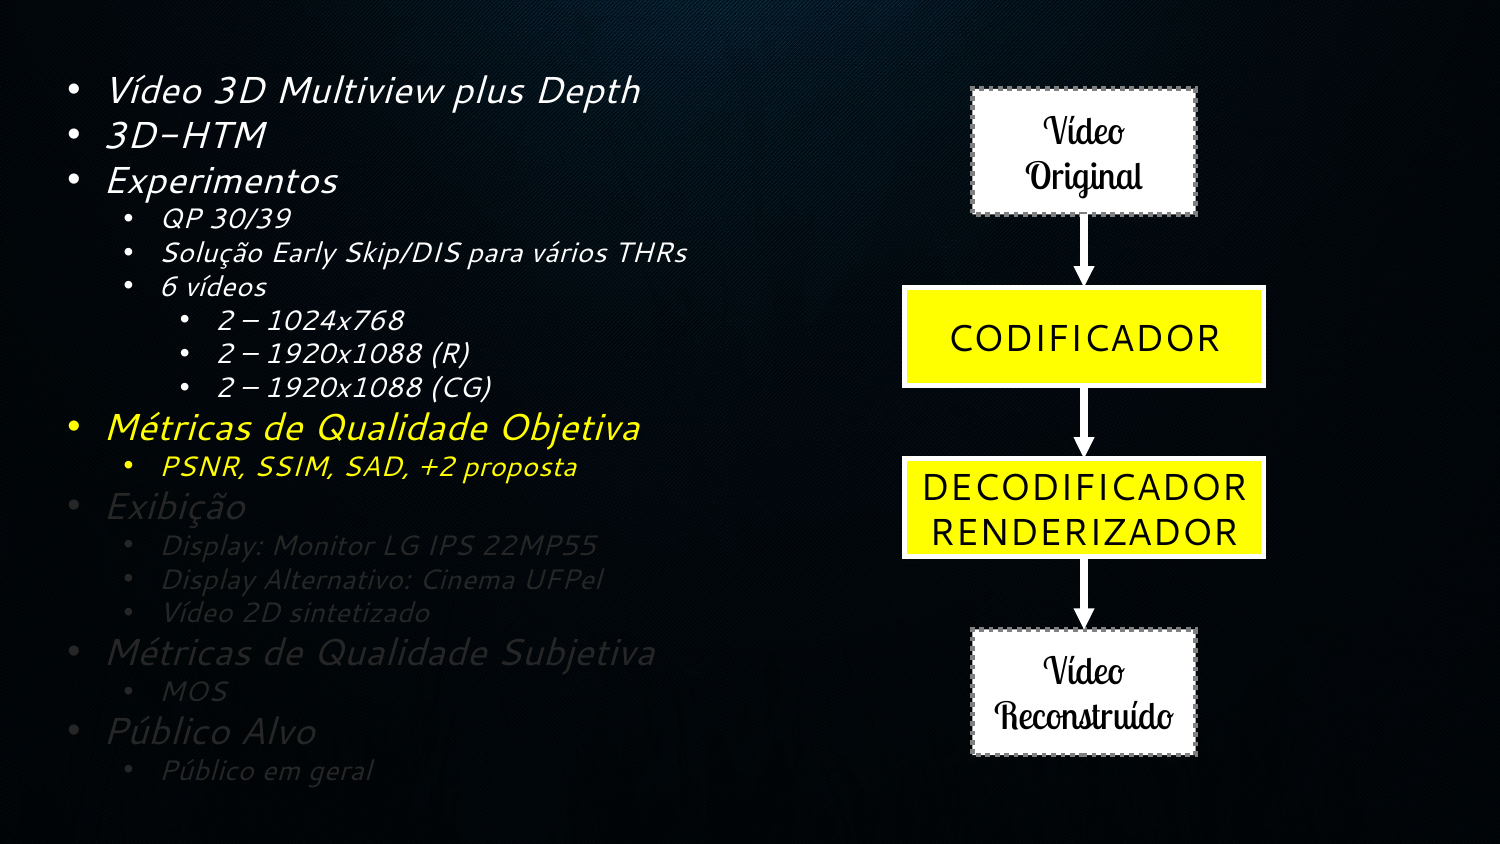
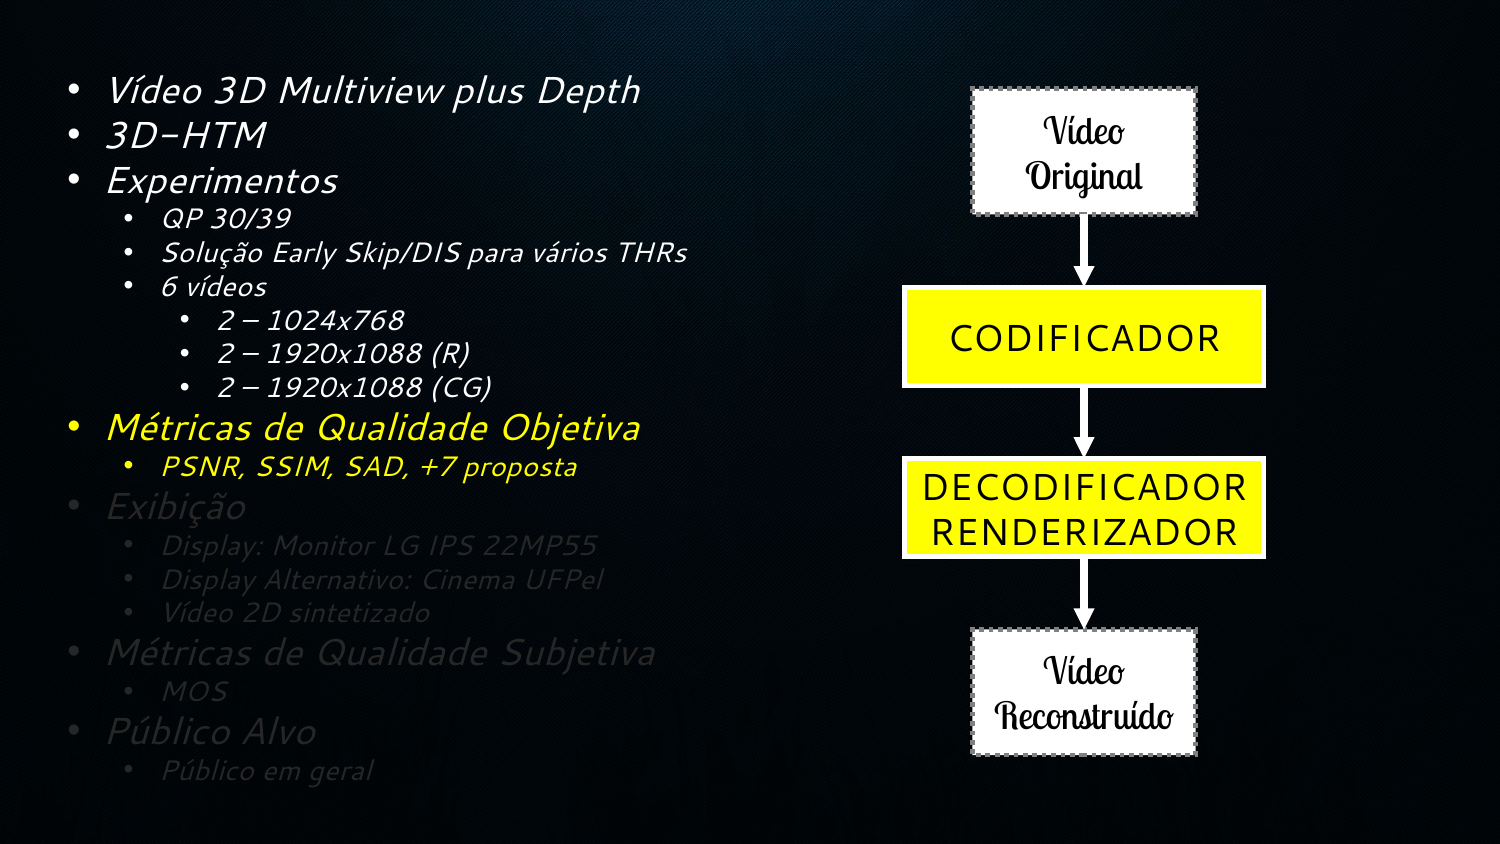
+2: +2 -> +7
